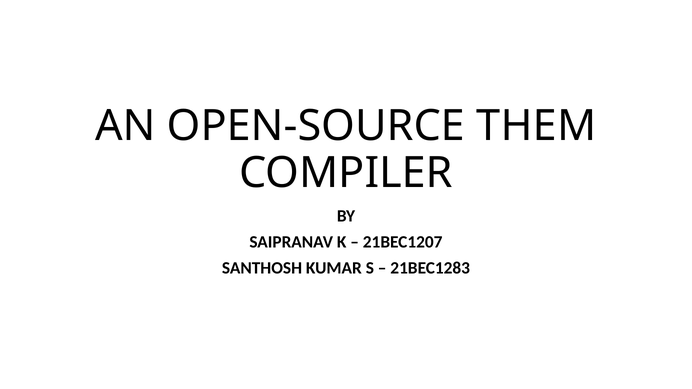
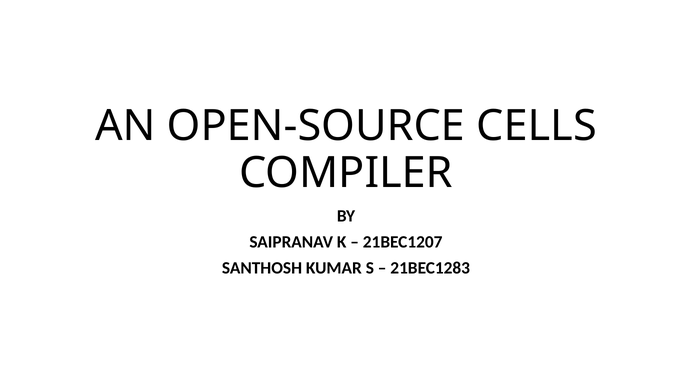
THEM: THEM -> CELLS
